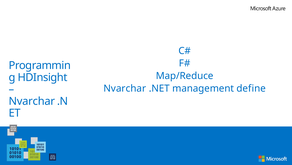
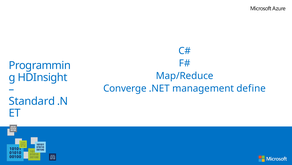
Nvarchar at (125, 88): Nvarchar -> Converge
Nvarchar at (32, 101): Nvarchar -> Standard
